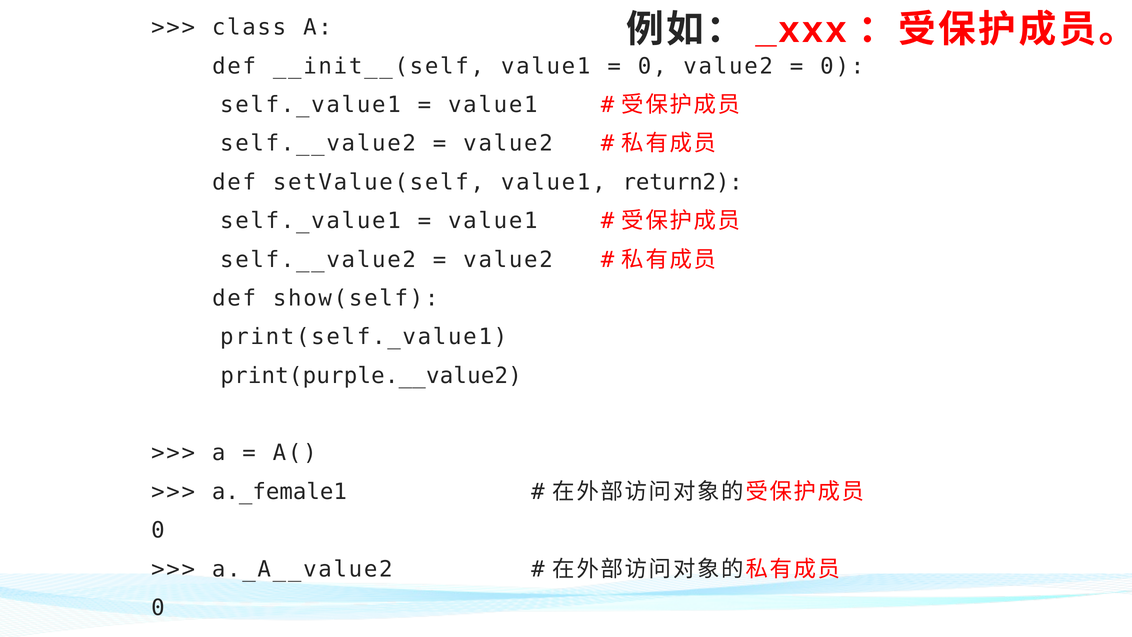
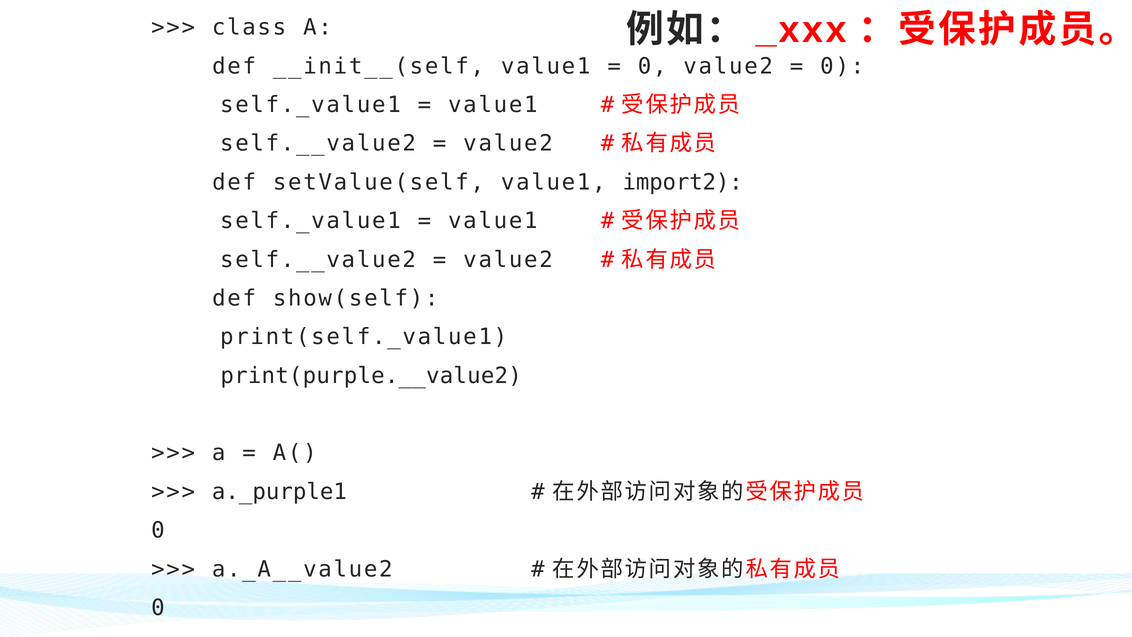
return2: return2 -> import2
a._female1: a._female1 -> a._purple1
